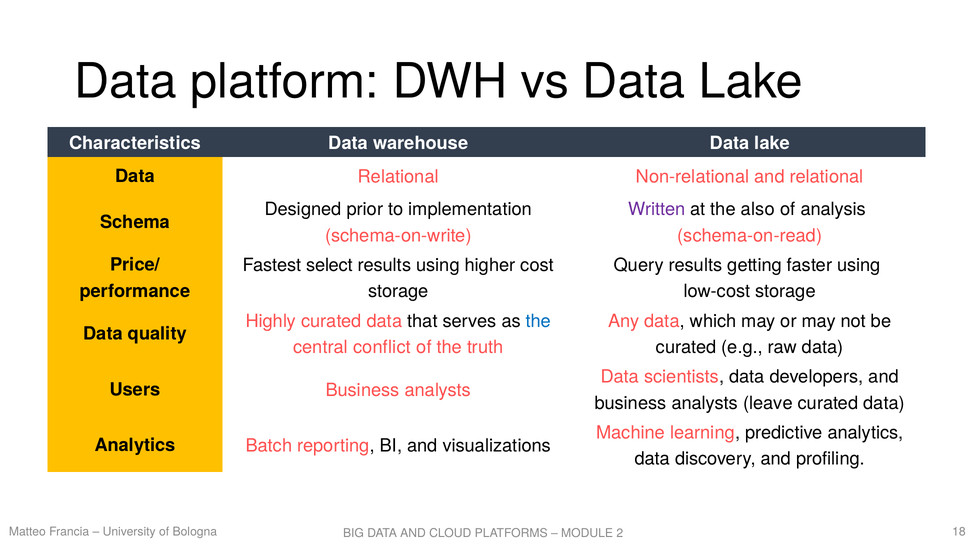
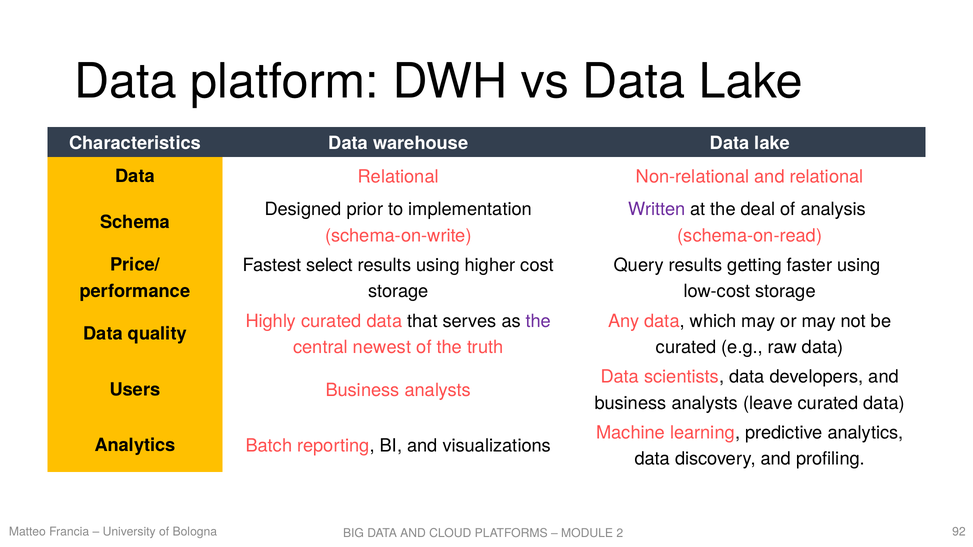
also: also -> deal
the at (538, 321) colour: blue -> purple
conflict: conflict -> newest
18: 18 -> 92
